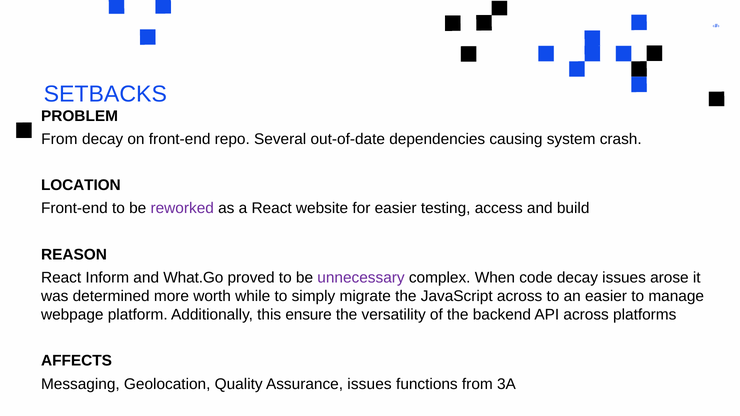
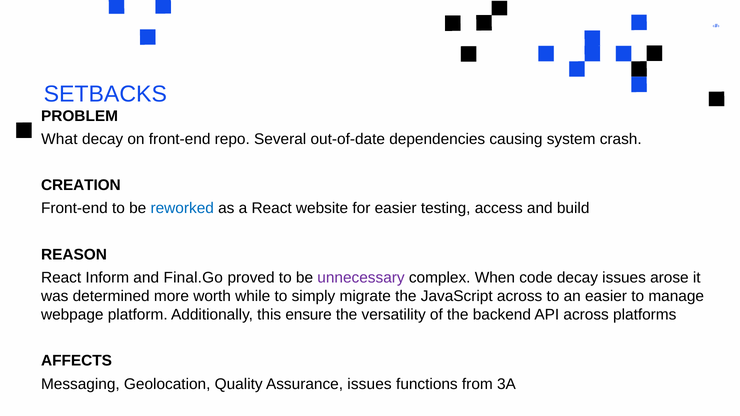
From at (59, 139): From -> What
LOCATION: LOCATION -> CREATION
reworked colour: purple -> blue
What.Go: What.Go -> Final.Go
